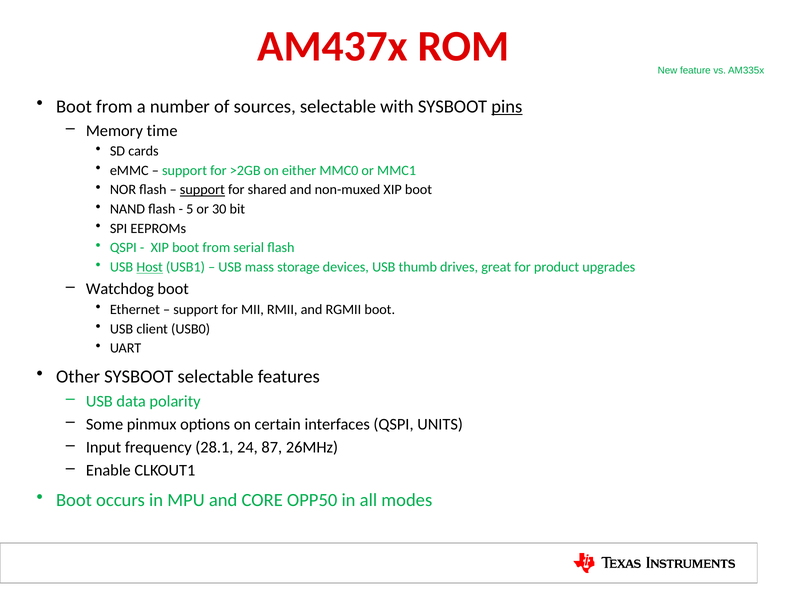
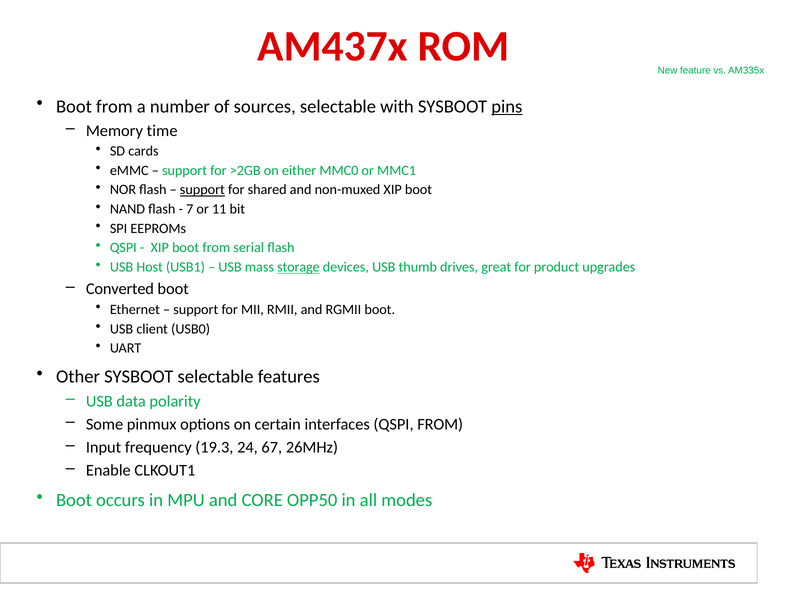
5: 5 -> 7
30: 30 -> 11
Host underline: present -> none
storage underline: none -> present
Watchdog: Watchdog -> Converted
QSPI UNITS: UNITS -> FROM
28.1: 28.1 -> 19.3
87: 87 -> 67
